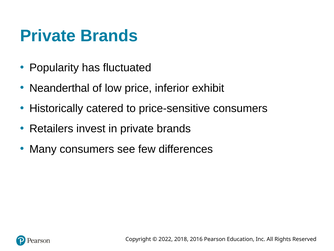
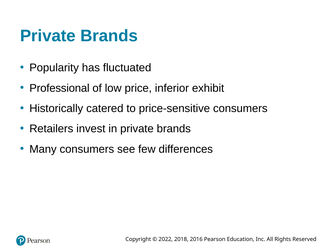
Neanderthal: Neanderthal -> Professional
